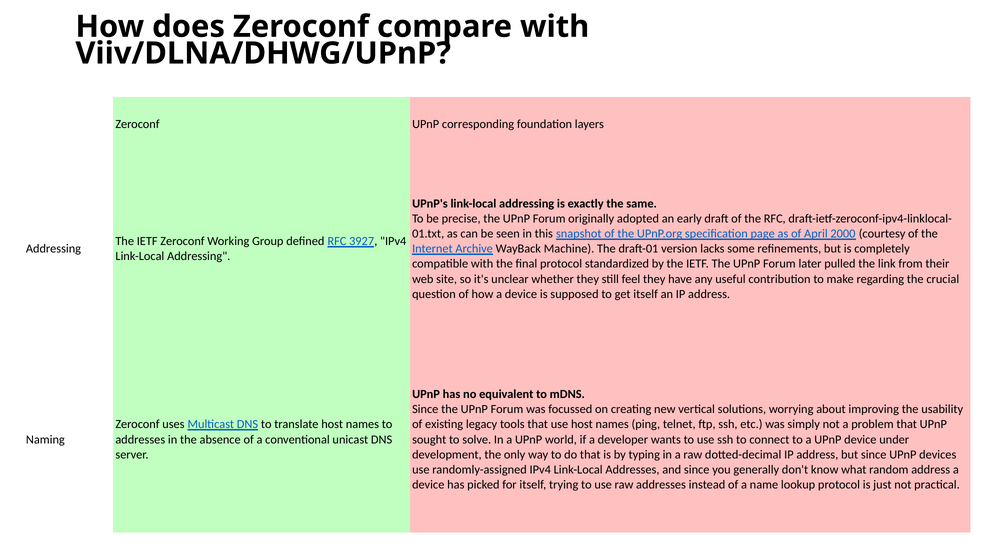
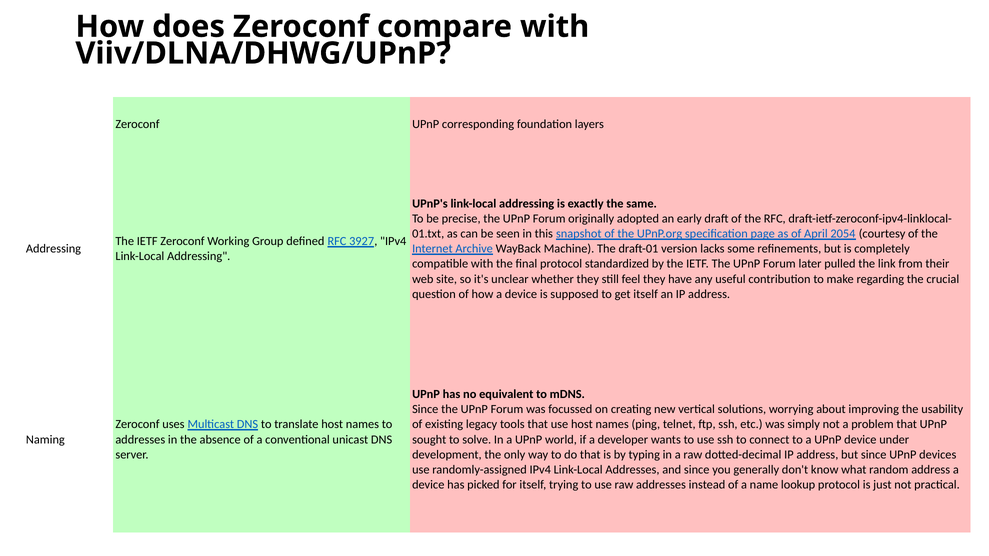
2000: 2000 -> 2054
